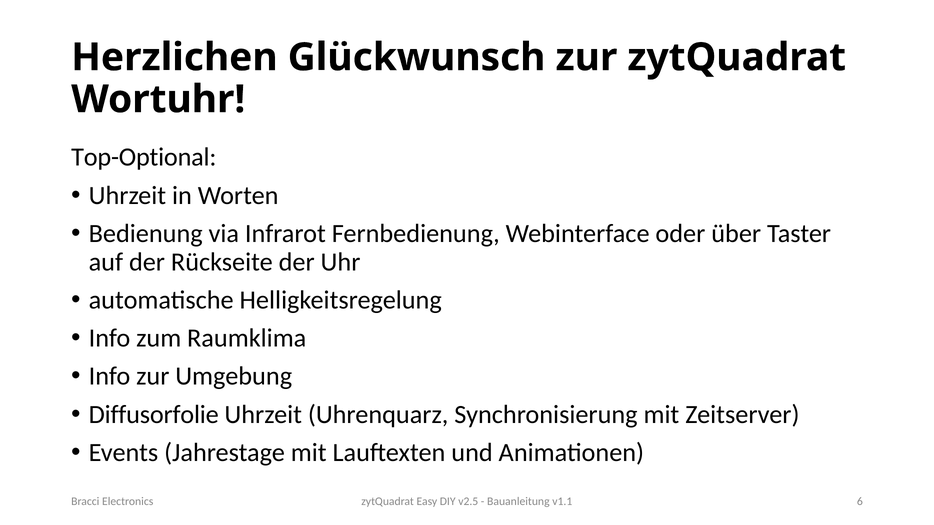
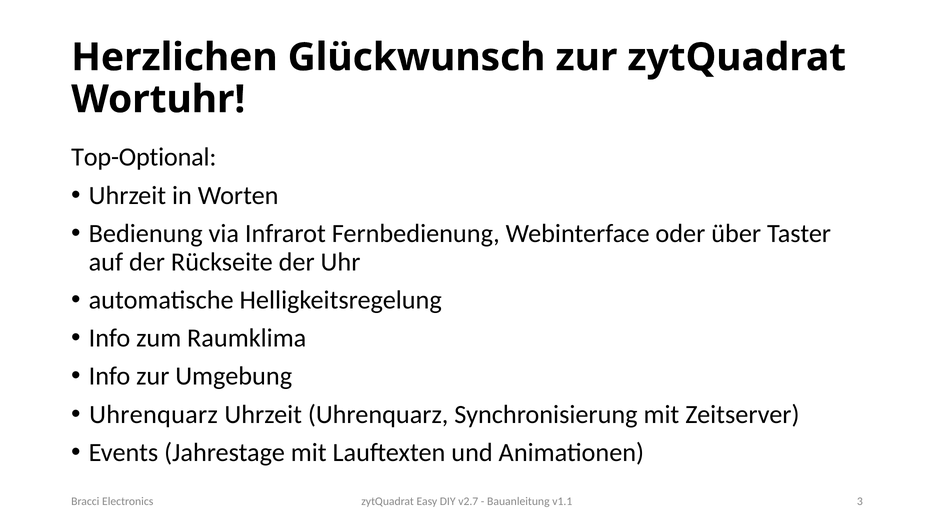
Diffusorfolie at (154, 415): Diffusorfolie -> Uhrenquarz
v2.5: v2.5 -> v2.7
6: 6 -> 3
